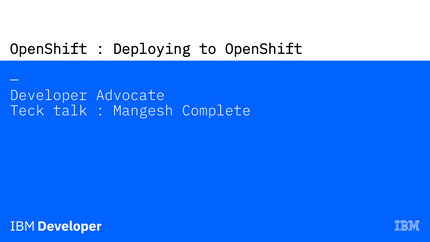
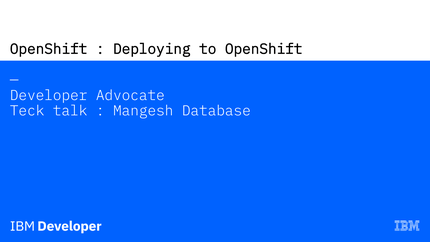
Complete: Complete -> Database
